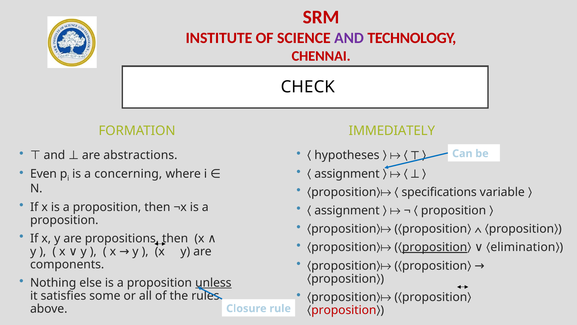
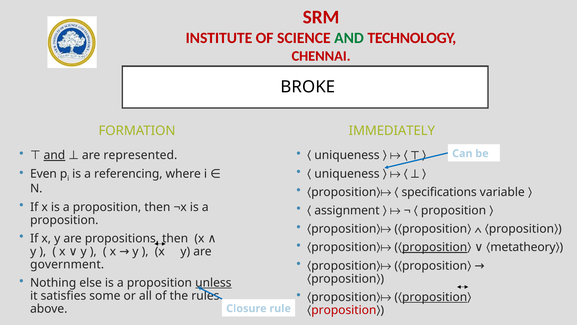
AND at (349, 38) colour: purple -> green
CHECK: CHECK -> BROKE
and at (54, 155) underline: none -> present
abstractions: abstractions -> represented
hypotheses at (347, 155): hypotheses -> uniqueness
assignment at (347, 173): assignment -> uniqueness
concerning: concerning -> referencing
elimination: elimination -> metatheory
components: components -> government
proposition at (435, 297) underline: none -> present
